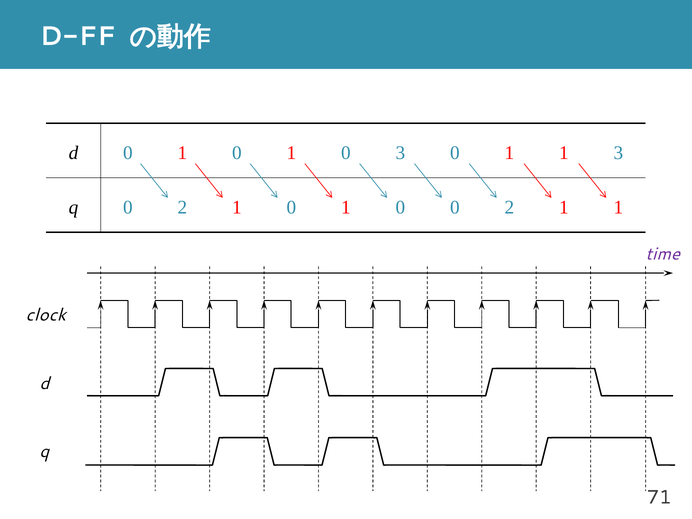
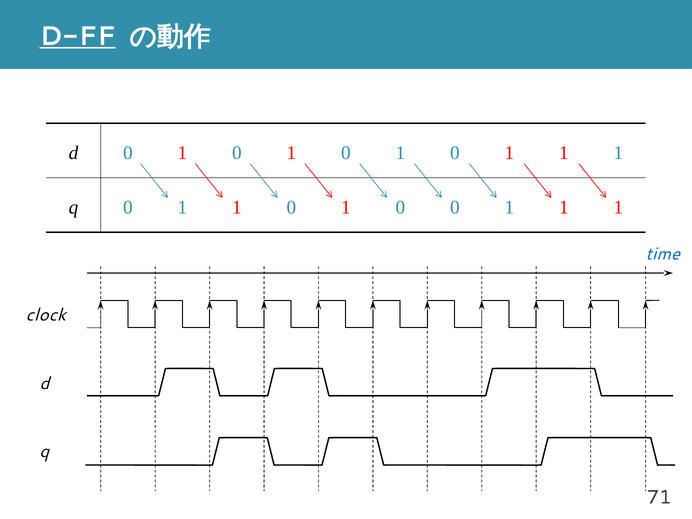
D-FF underline: none -> present
3 at (400, 153): 3 -> 1
3 at (618, 153): 3 -> 1
q 0 2: 2 -> 1
0 0 2: 2 -> 1
time colour: purple -> blue
